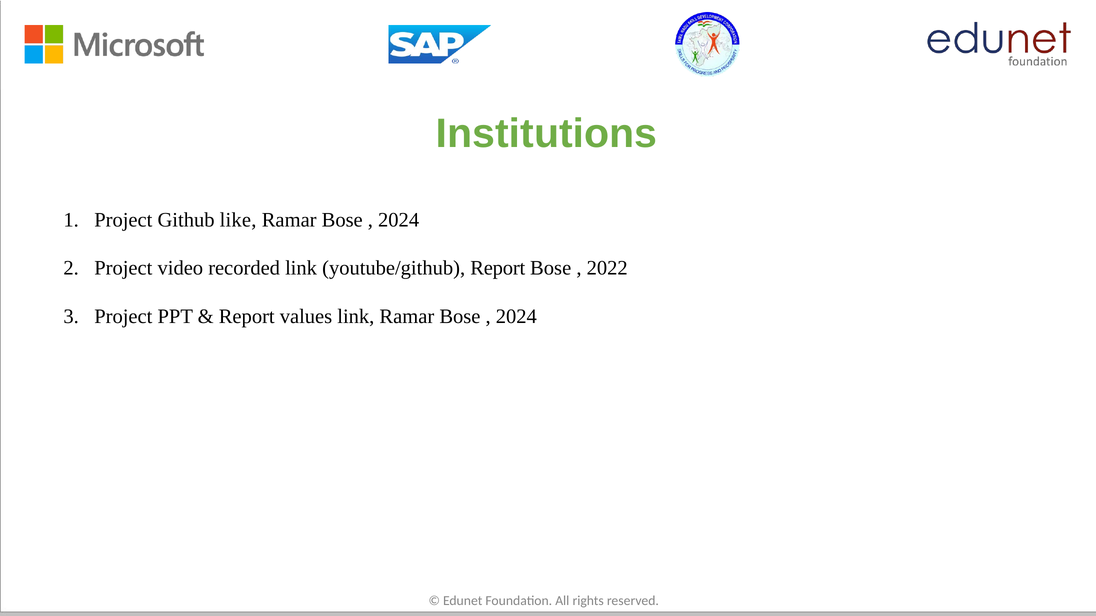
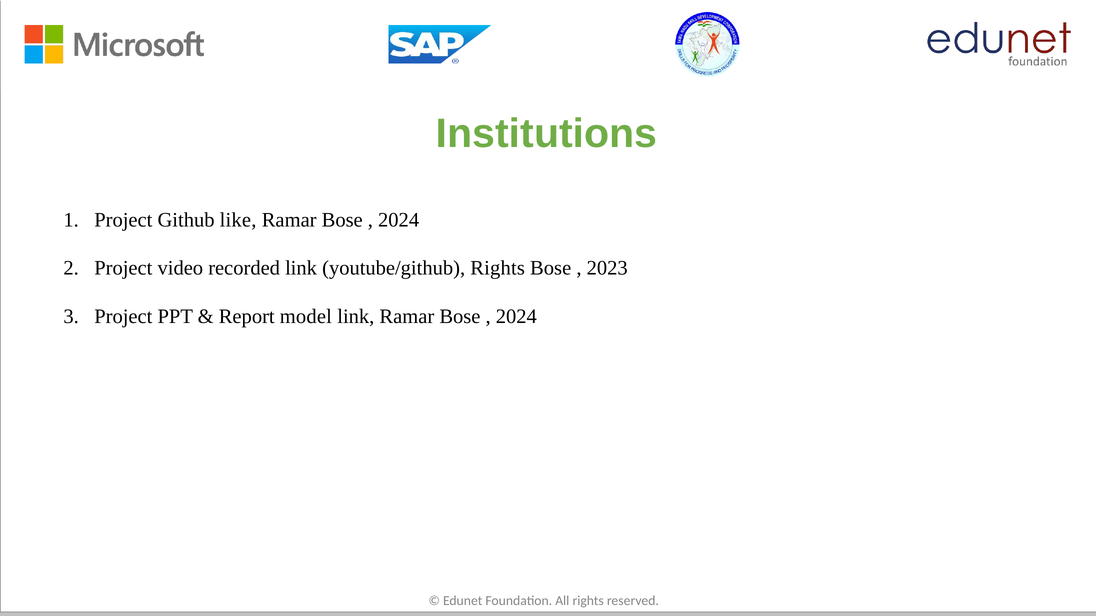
youtube/github Report: Report -> Rights
2022: 2022 -> 2023
values: values -> model
